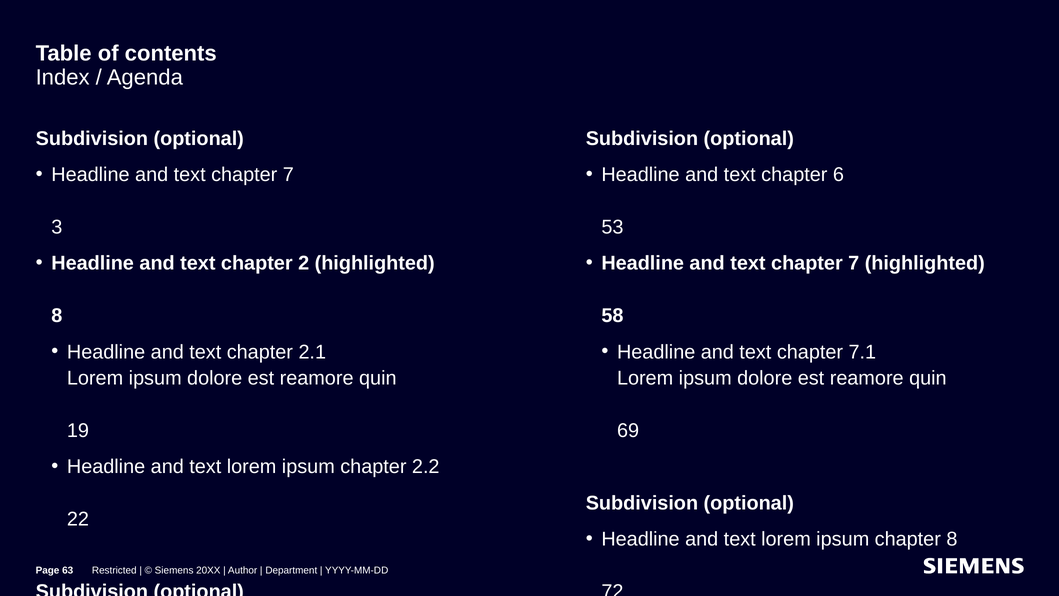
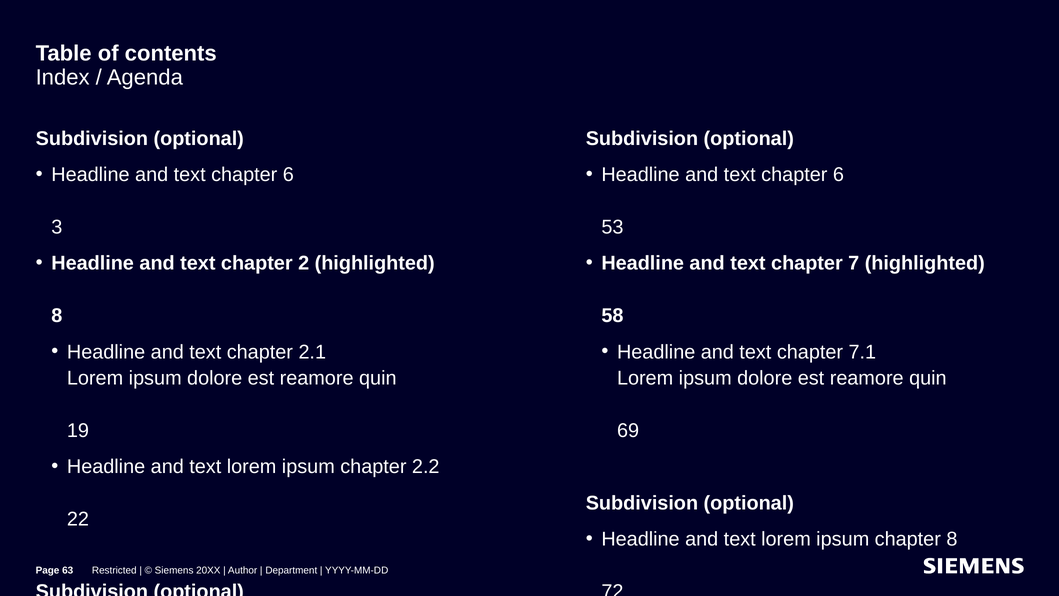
7 at (288, 175): 7 -> 6
